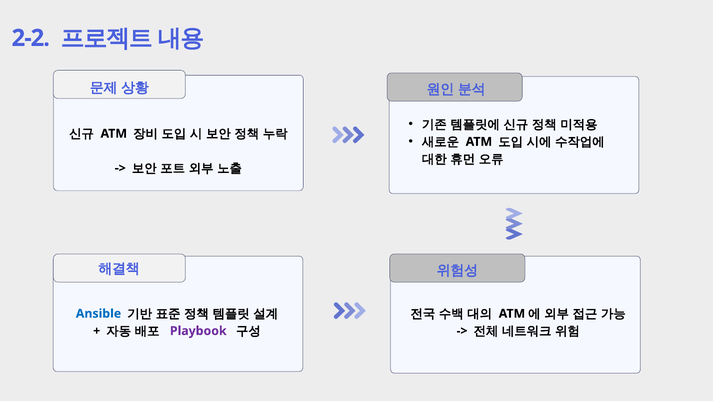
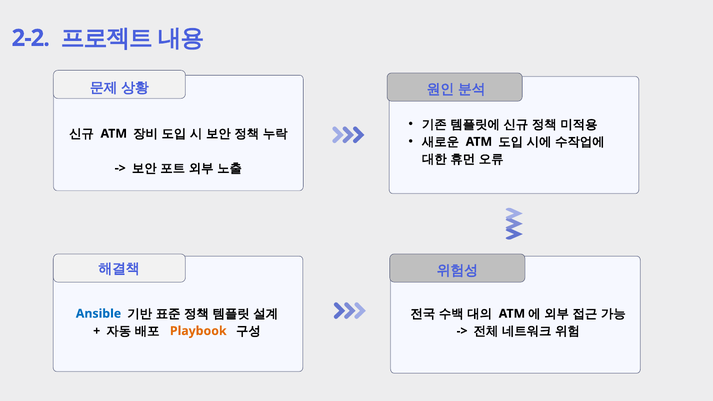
Playbook colour: purple -> orange
